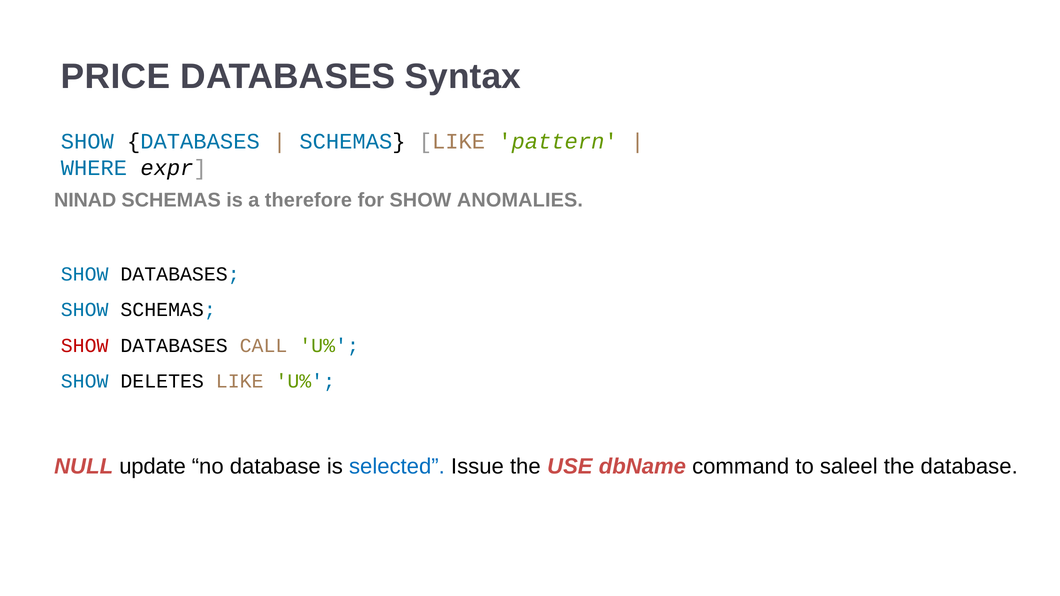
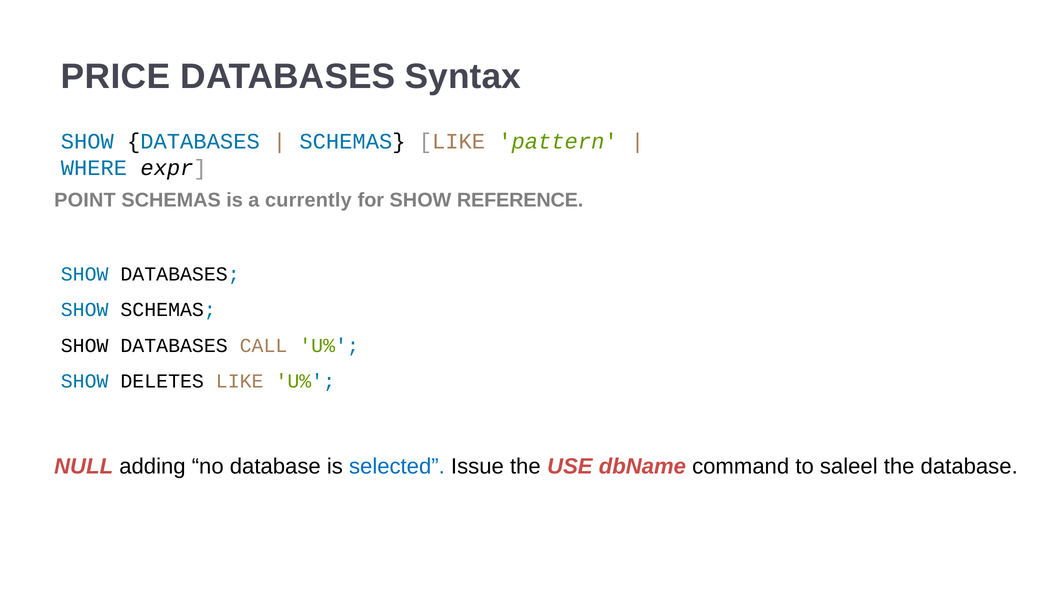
NINAD: NINAD -> POINT
therefore: therefore -> currently
ANOMALIES: ANOMALIES -> REFERENCE
SHOW at (85, 346) colour: red -> black
update: update -> adding
